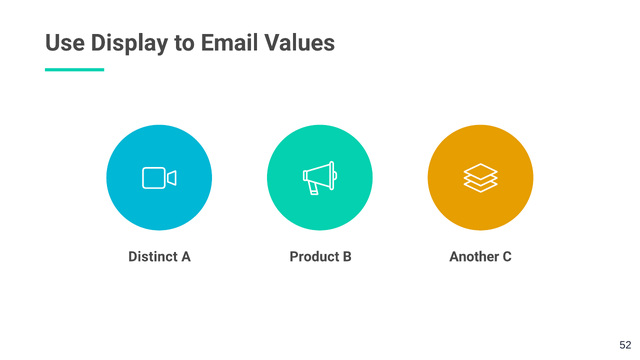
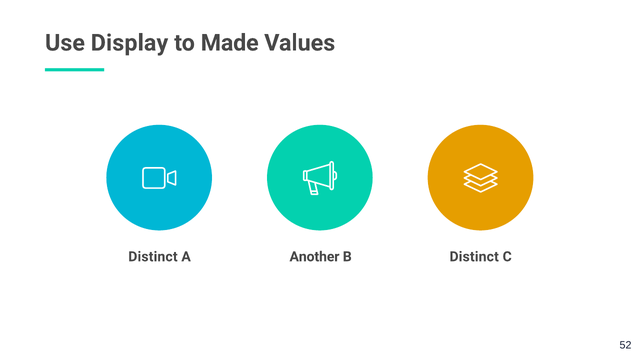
Email: Email -> Made
Product: Product -> Another
Another at (474, 257): Another -> Distinct
